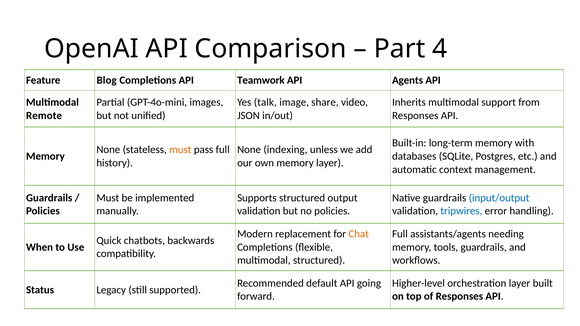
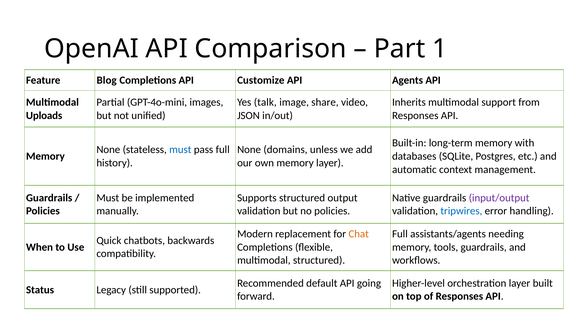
4: 4 -> 1
Teamwork: Teamwork -> Customize
Remote: Remote -> Uploads
must at (180, 150) colour: orange -> blue
indexing: indexing -> domains
input/output colour: blue -> purple
